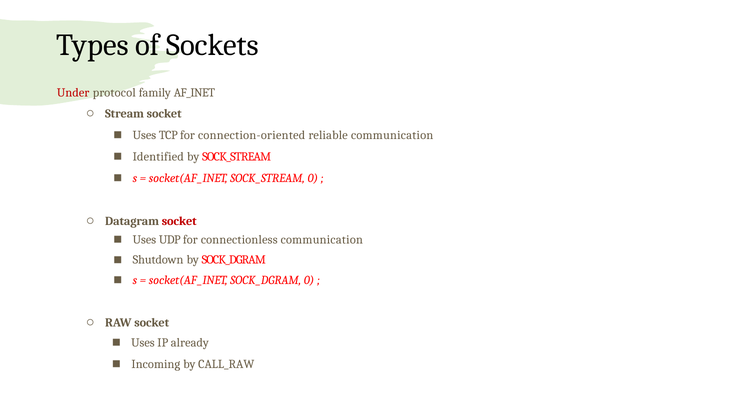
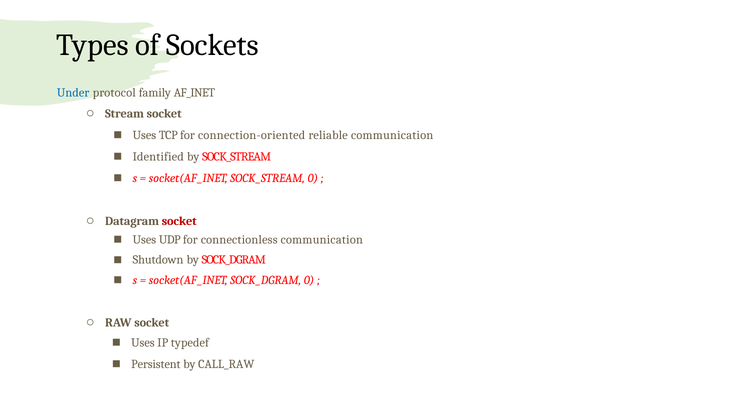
Under colour: red -> blue
already: already -> typedef
Incoming: Incoming -> Persistent
